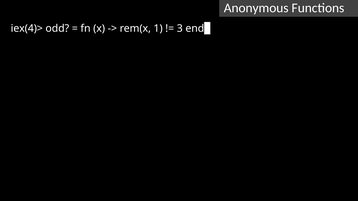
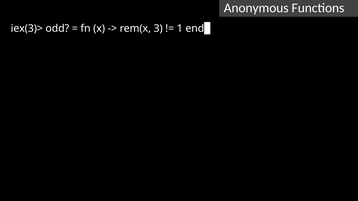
iex(4)>: iex(4)> -> iex(3)>
1: 1 -> 3
3: 3 -> 1
